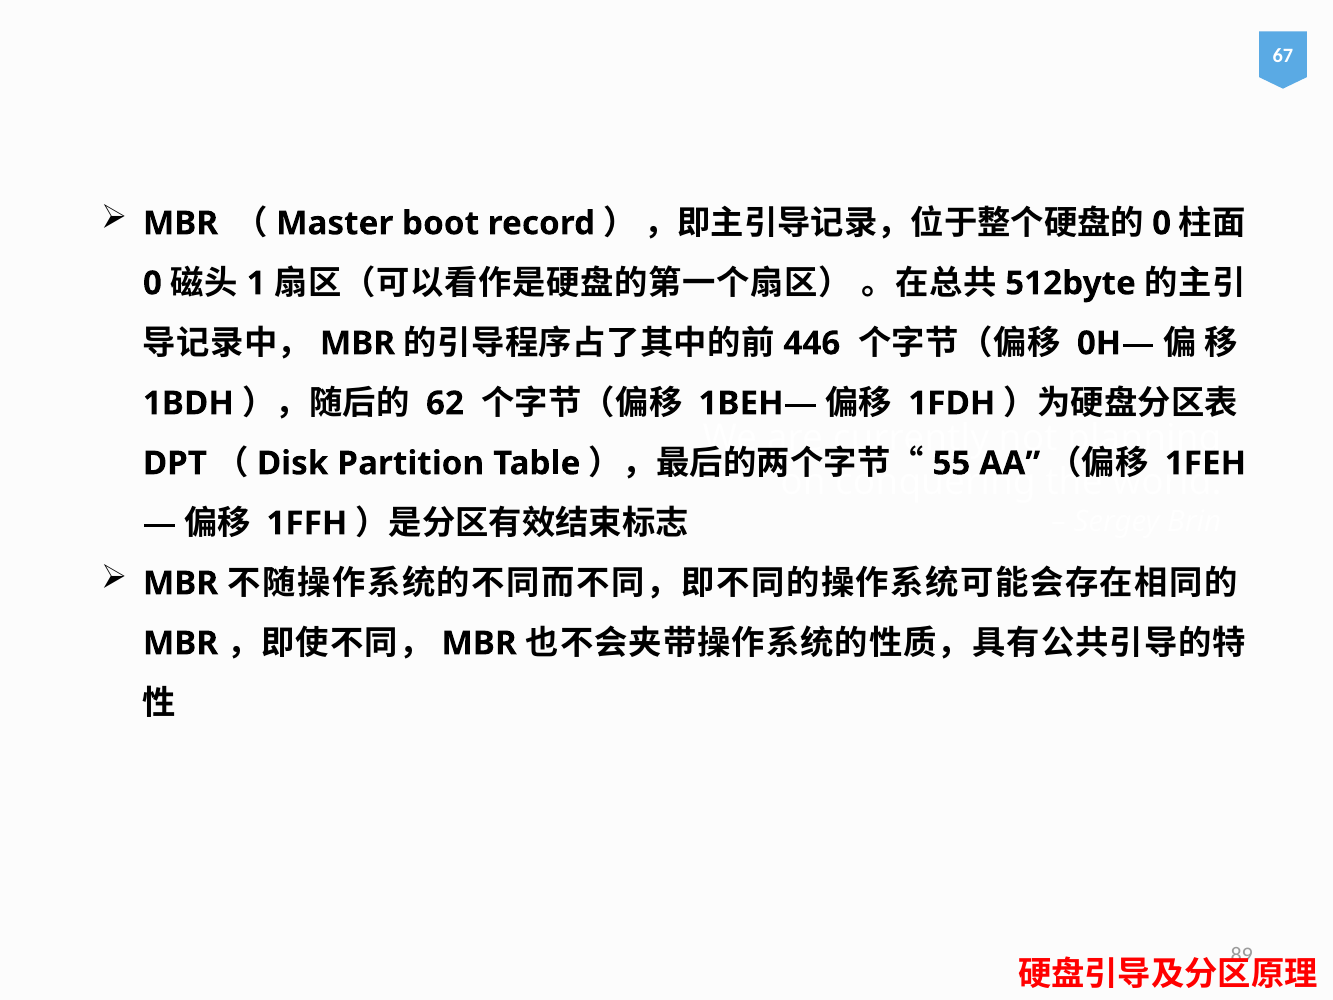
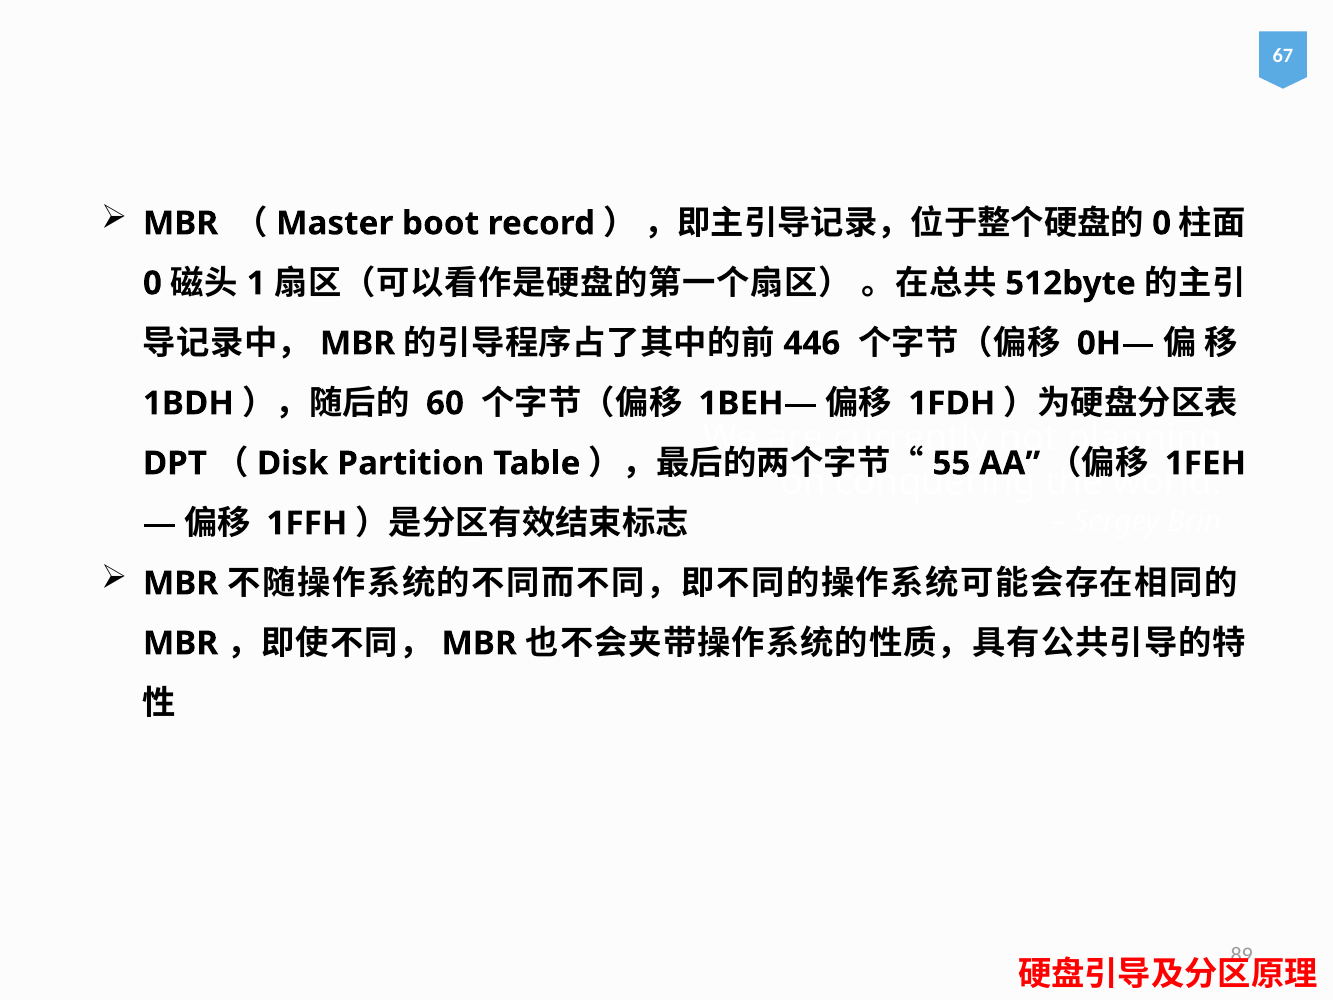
62: 62 -> 60
